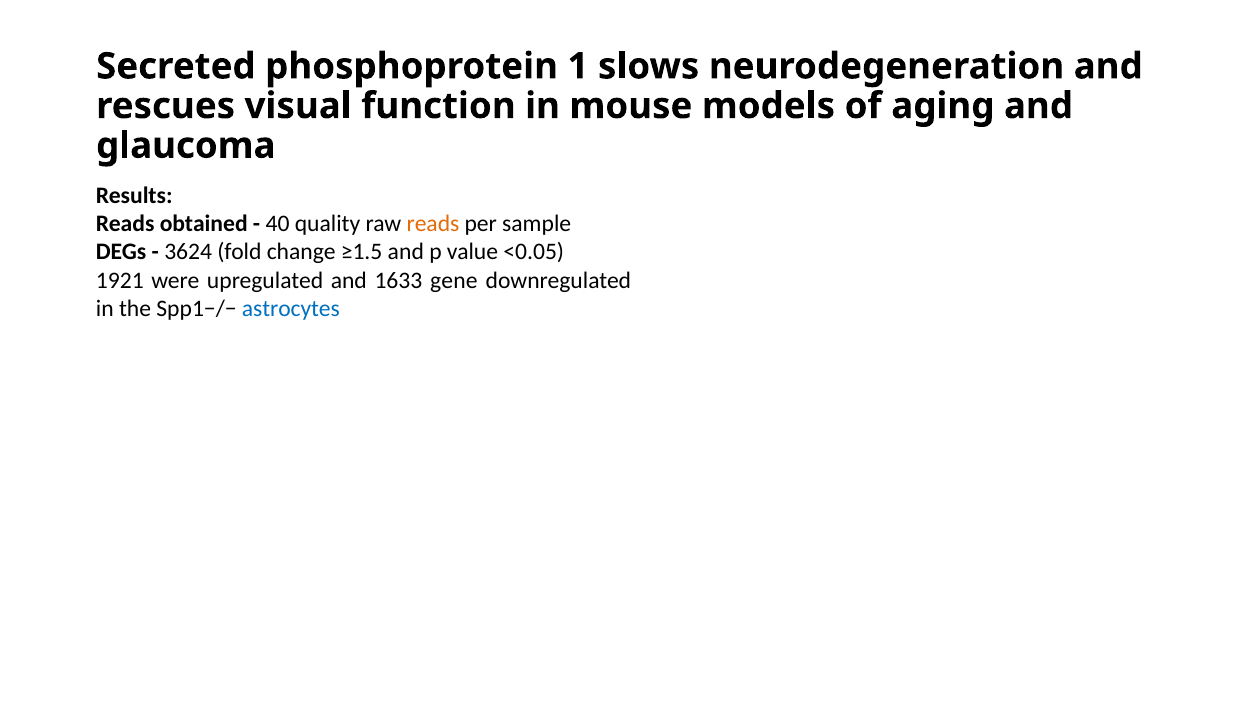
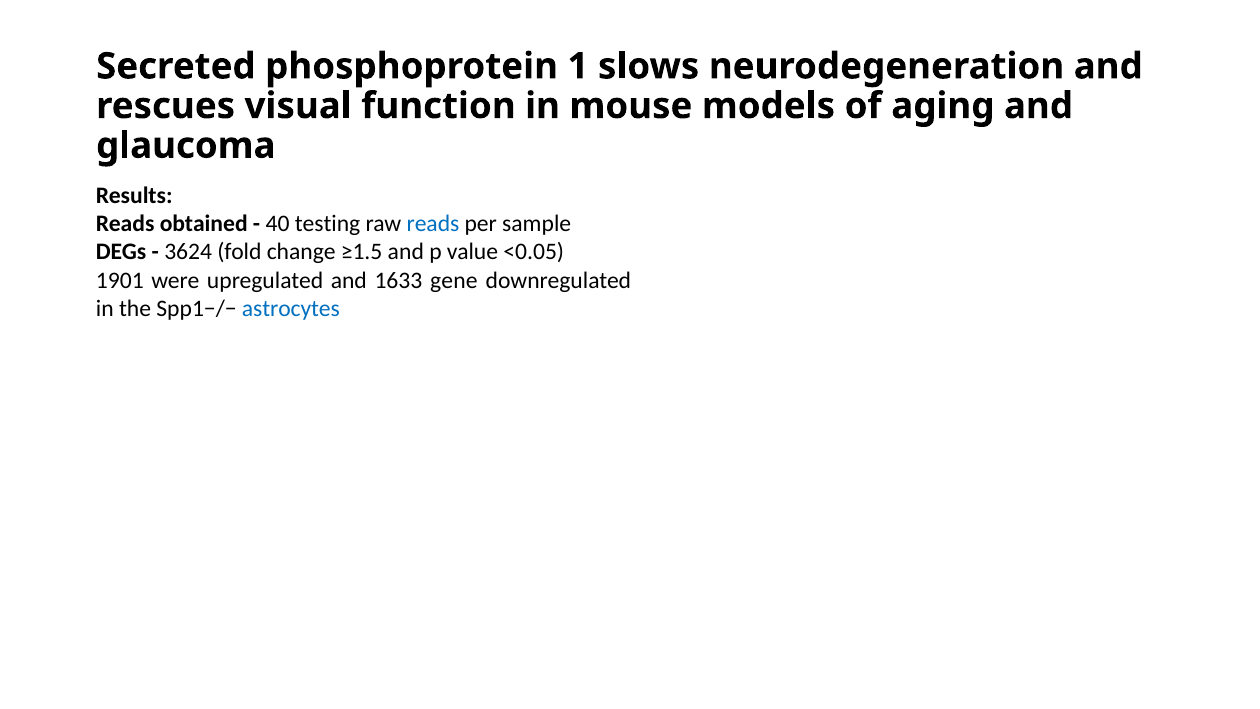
quality: quality -> testing
reads at (433, 224) colour: orange -> blue
1921: 1921 -> 1901
